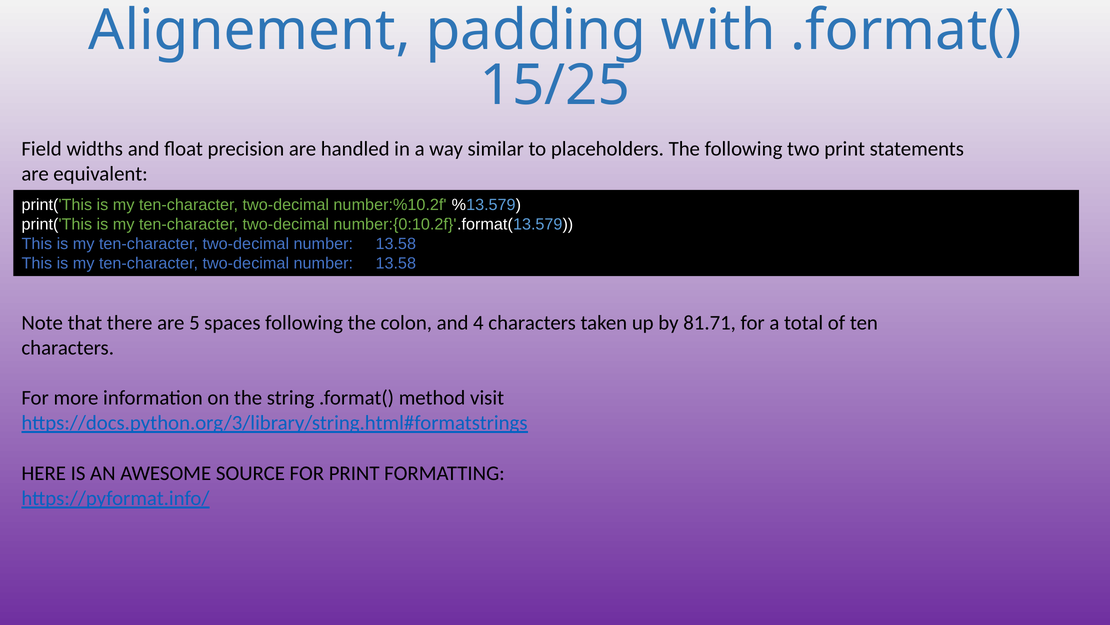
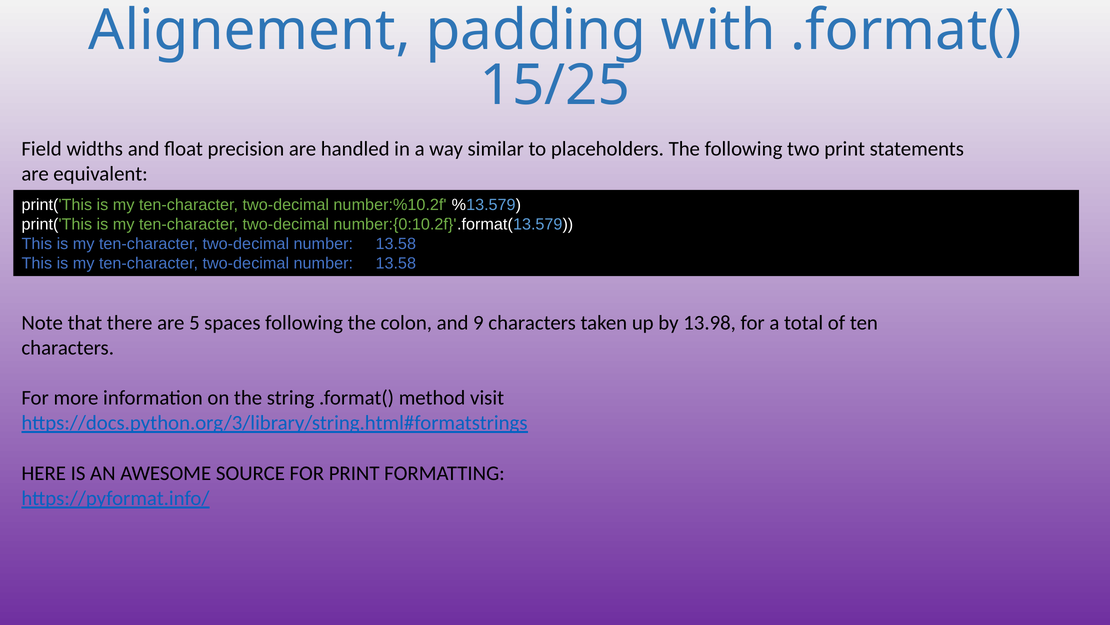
4: 4 -> 9
81.71: 81.71 -> 13.98
